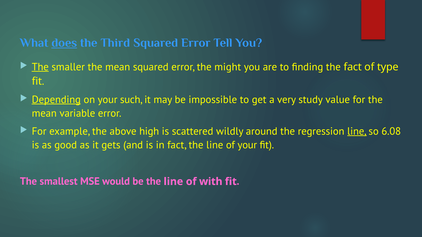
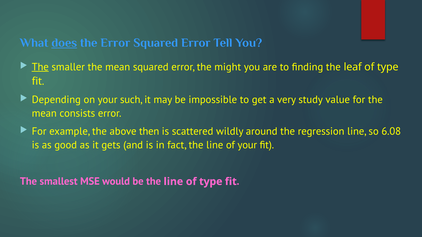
the Third: Third -> Error
the fact: fact -> leaf
Depending underline: present -> none
variable: variable -> consists
high: high -> then
line at (357, 131) underline: present -> none
line of with: with -> type
